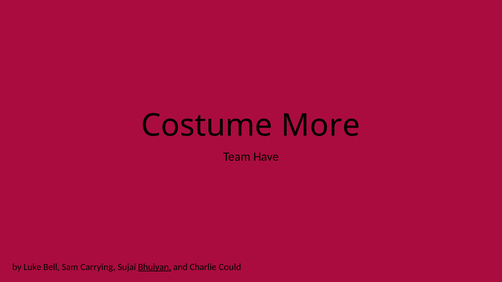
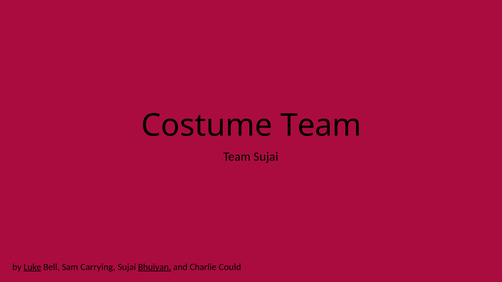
Costume More: More -> Team
Team Have: Have -> Sujai
Luke underline: none -> present
